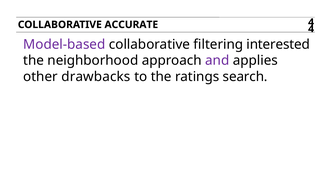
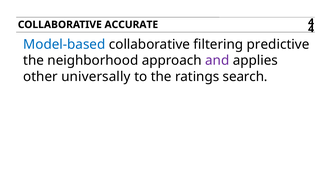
Model-based colour: purple -> blue
interested: interested -> predictive
drawbacks: drawbacks -> universally
